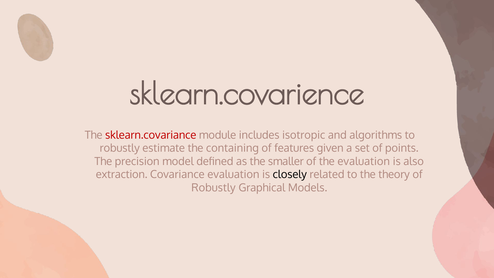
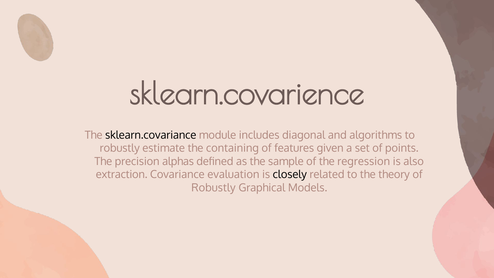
sklearn.covariance colour: red -> black
isotropic: isotropic -> diagonal
model: model -> alphas
smaller: smaller -> sample
the evaluation: evaluation -> regression
